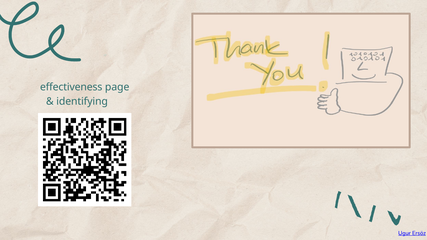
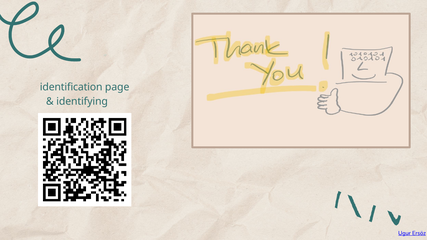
effectiveness: effectiveness -> identification
